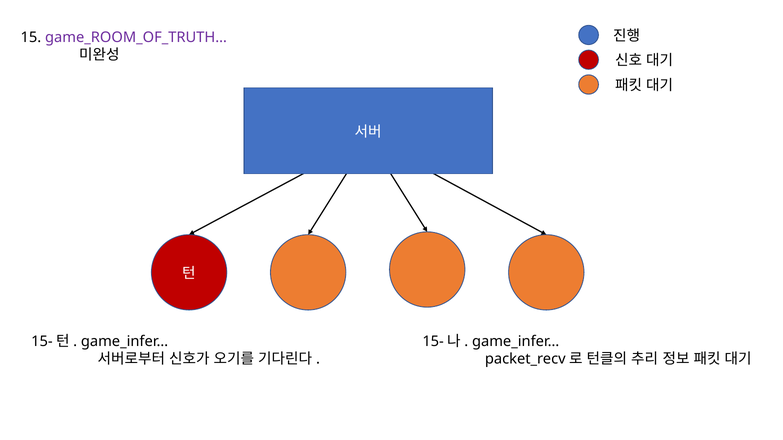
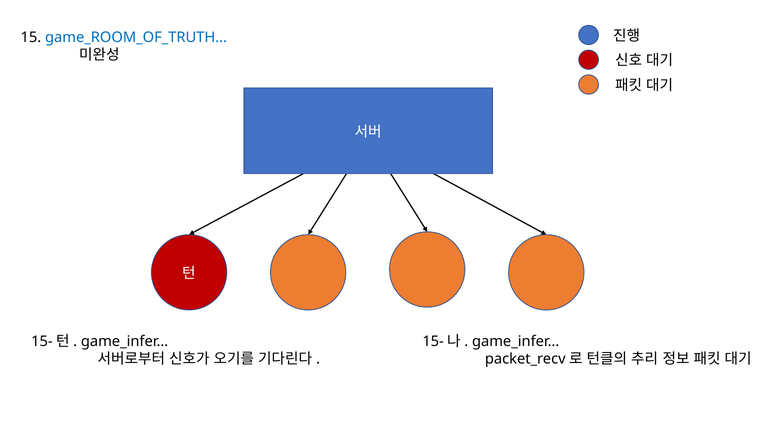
game_ROOM_OF_TRUTH… colour: purple -> blue
